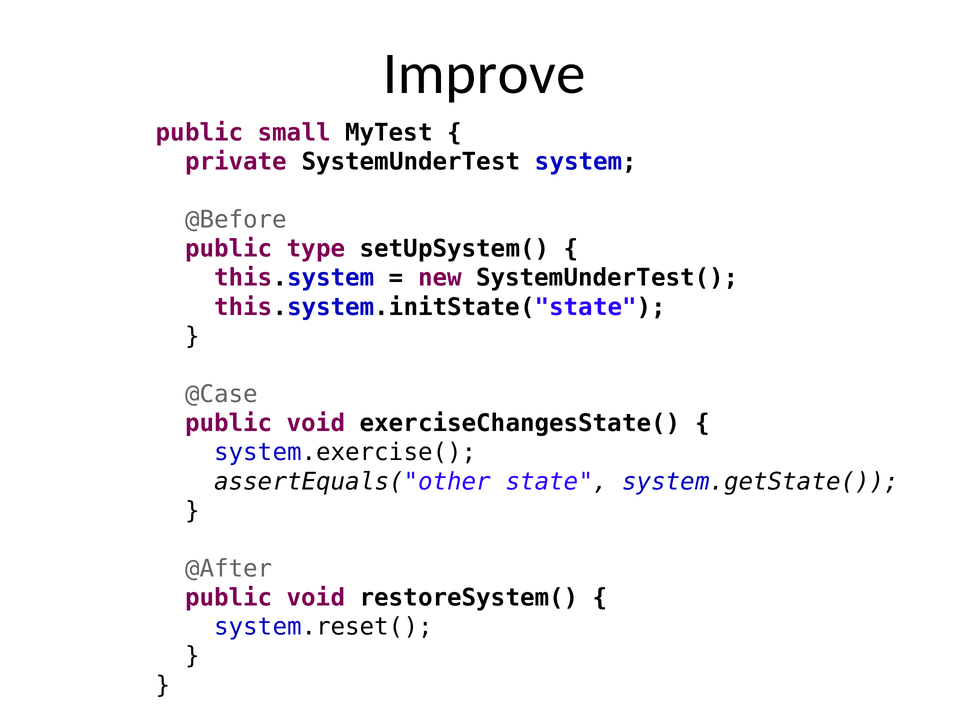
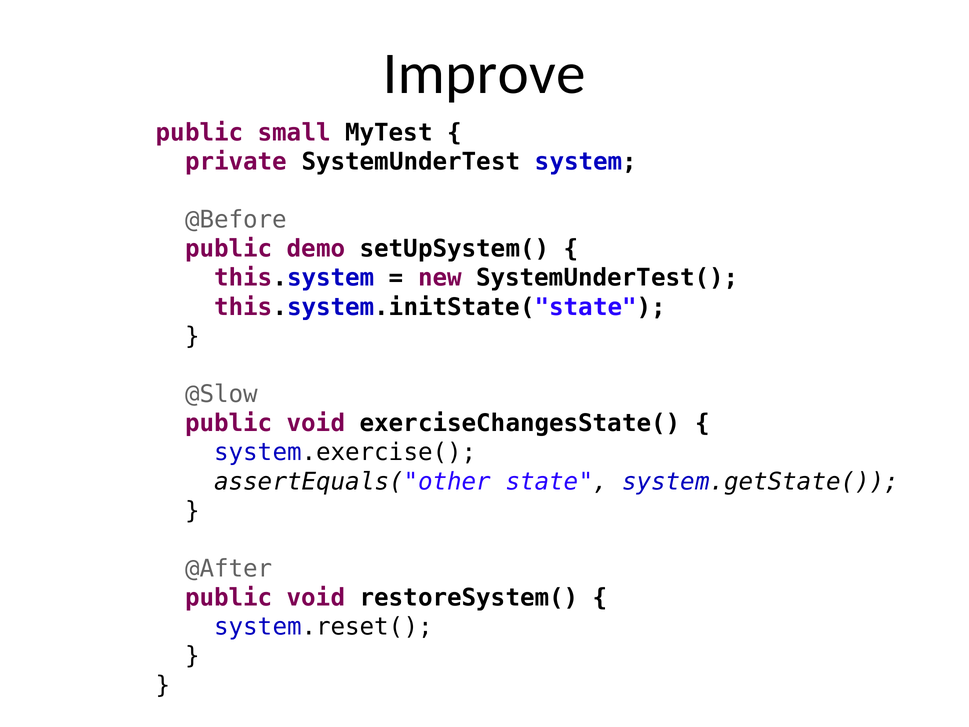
type: type -> demo
@Case: @Case -> @Slow
